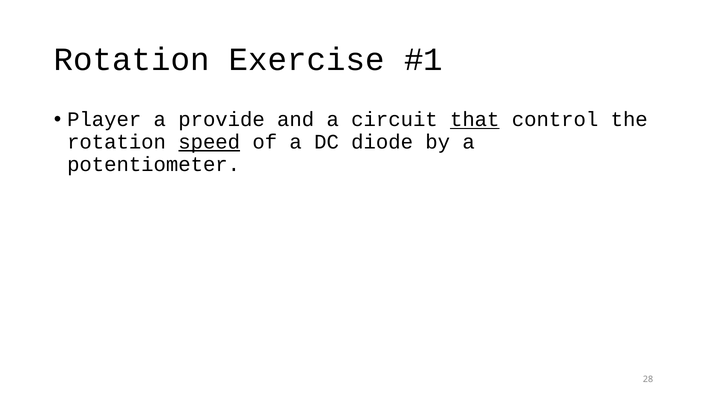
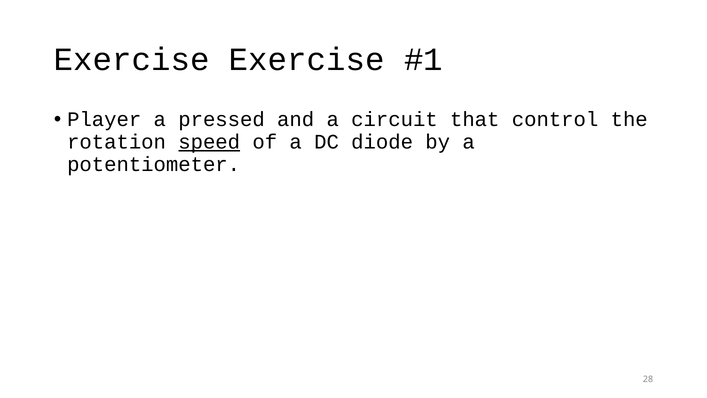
Rotation at (132, 59): Rotation -> Exercise
provide: provide -> pressed
that underline: present -> none
